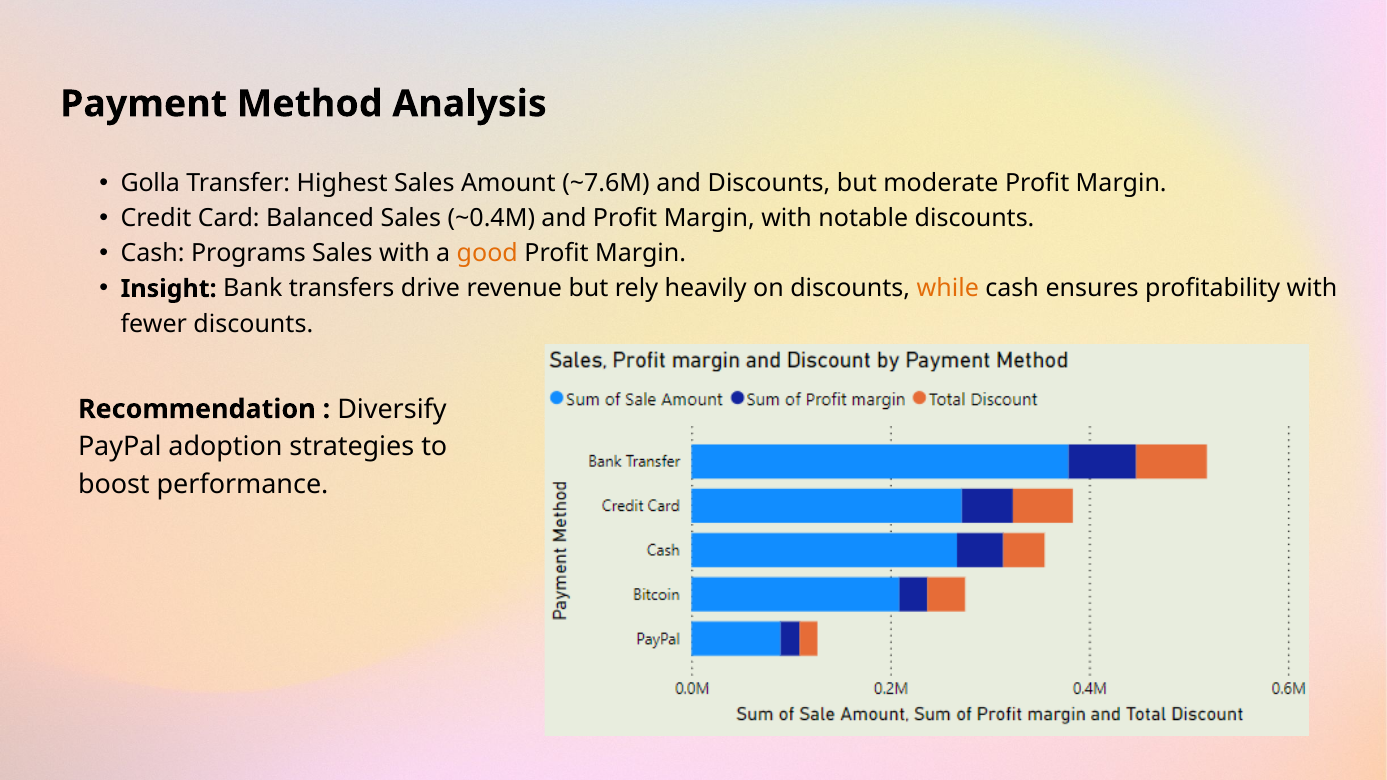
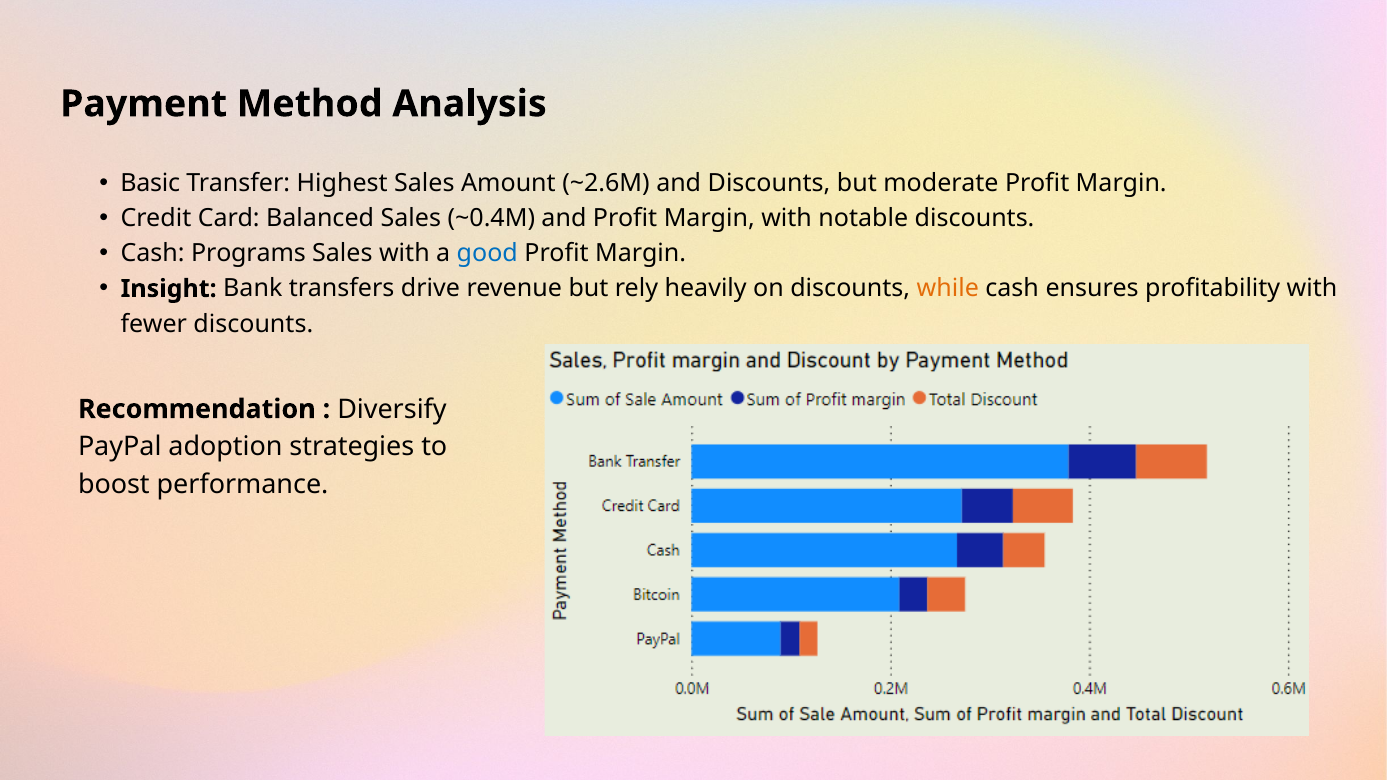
Golla: Golla -> Basic
~7.6M: ~7.6M -> ~2.6M
good colour: orange -> blue
